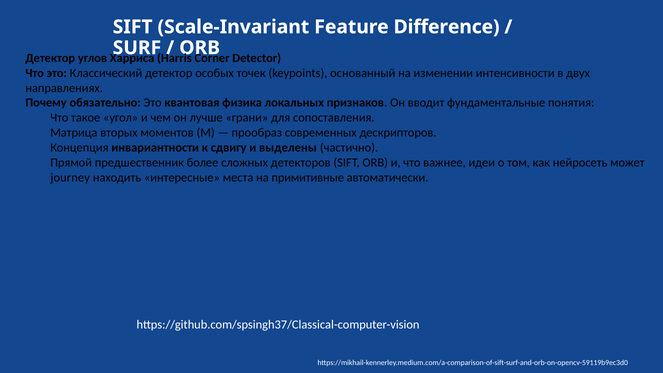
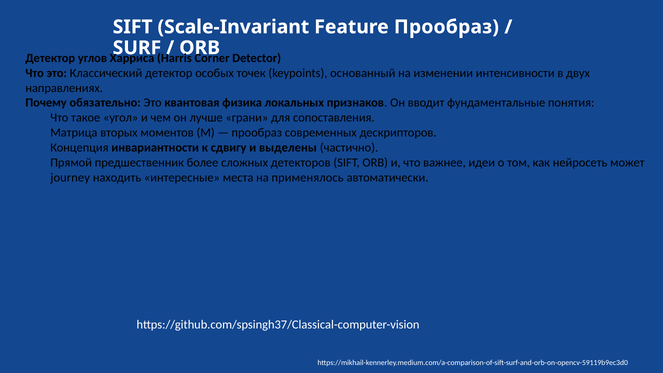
Feature Difference: Difference -> Прообраз
примитивные: примитивные -> применялось
